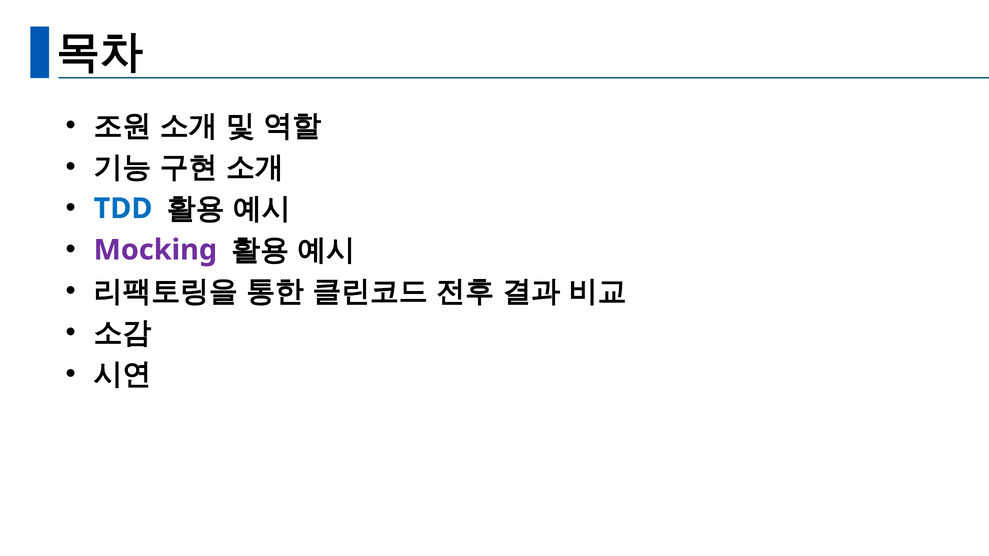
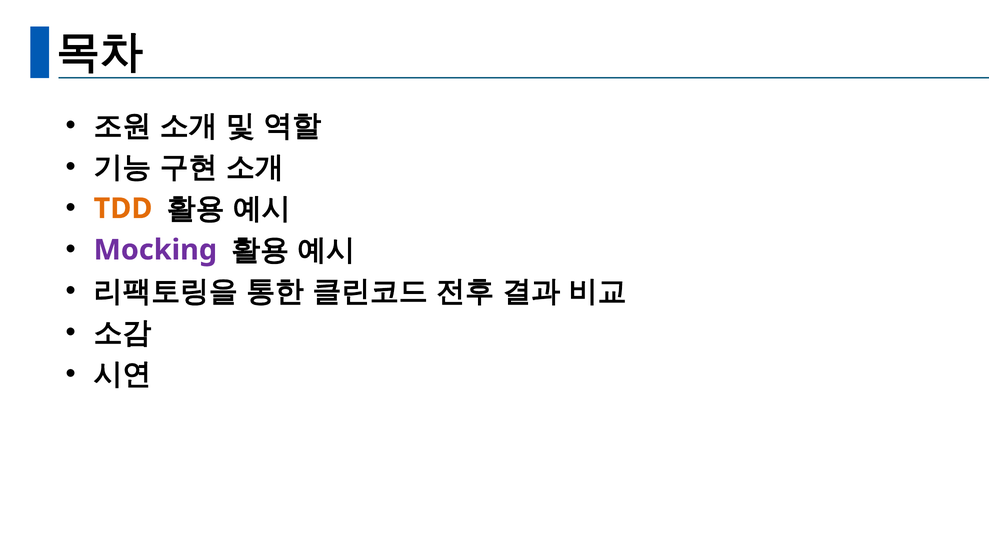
TDD colour: blue -> orange
